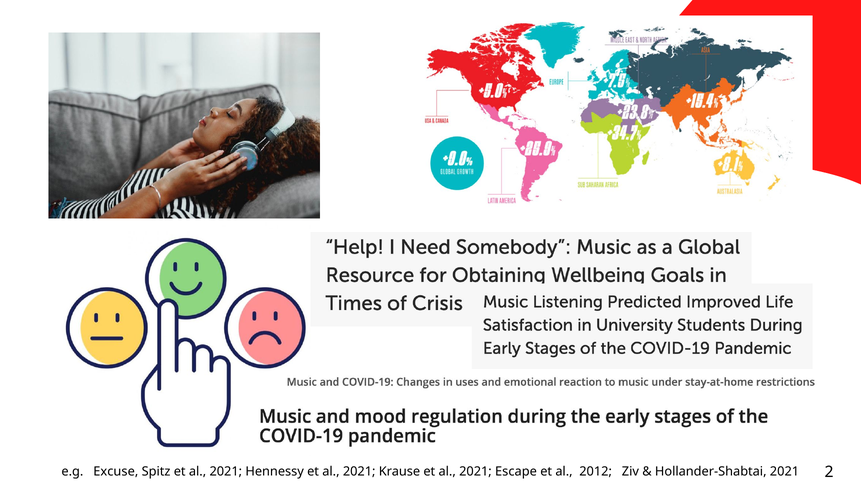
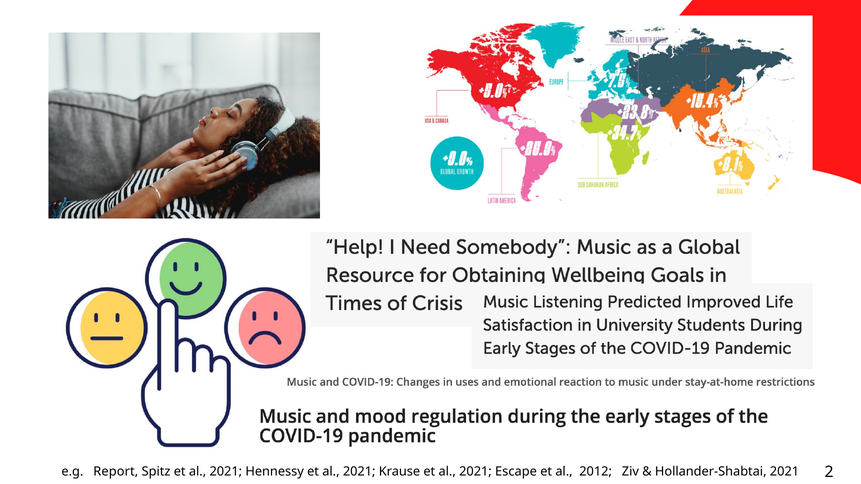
Excuse: Excuse -> Report
